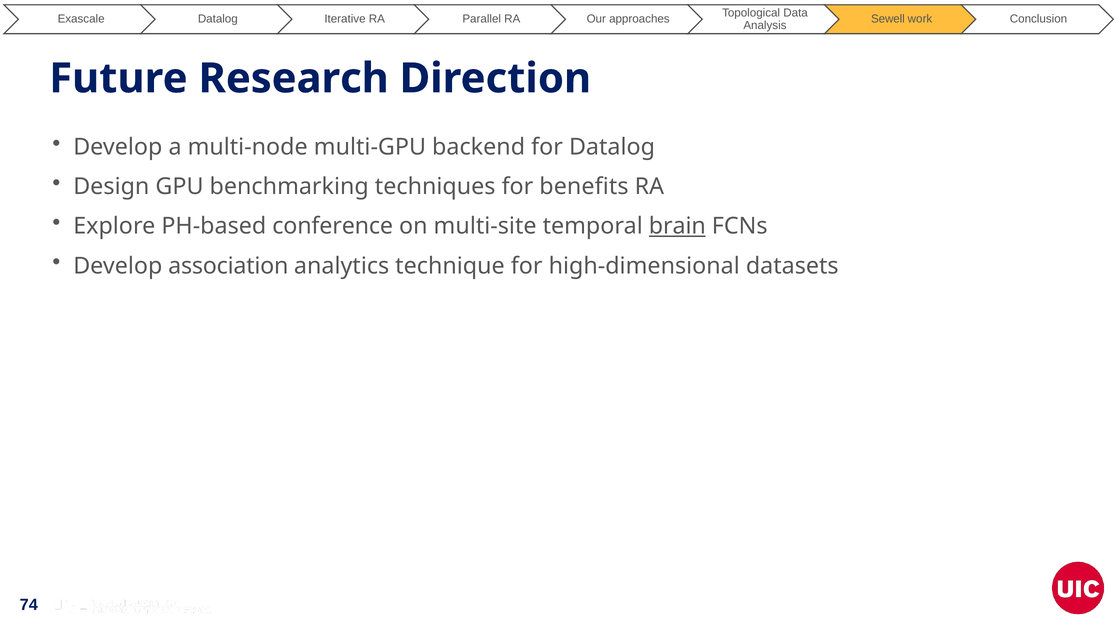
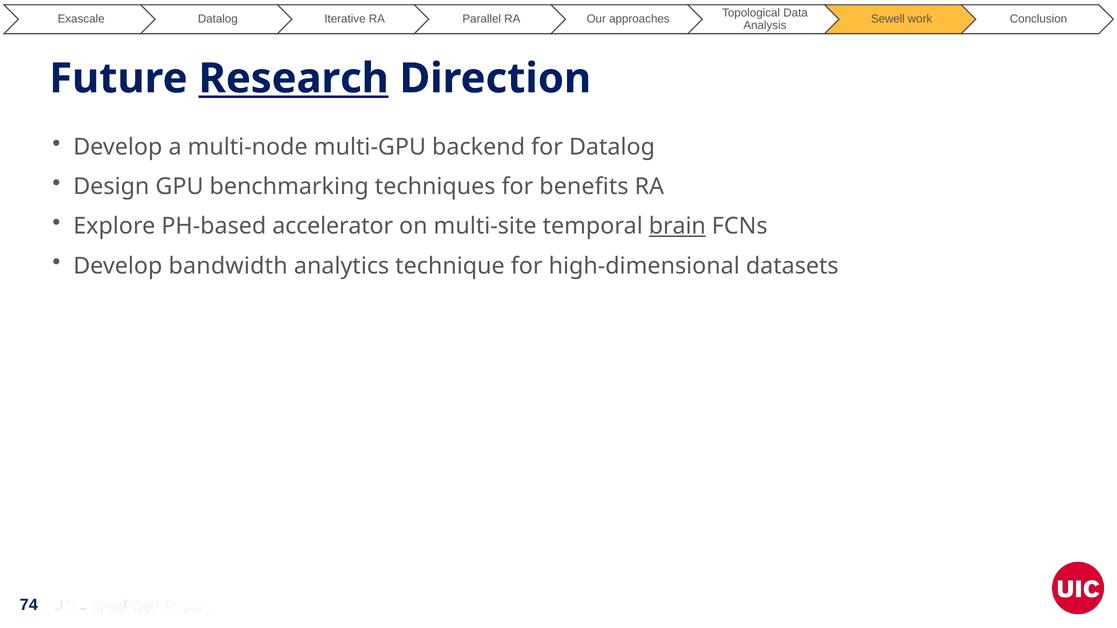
Research underline: none -> present
conference: conference -> accelerator
association: association -> bandwidth
